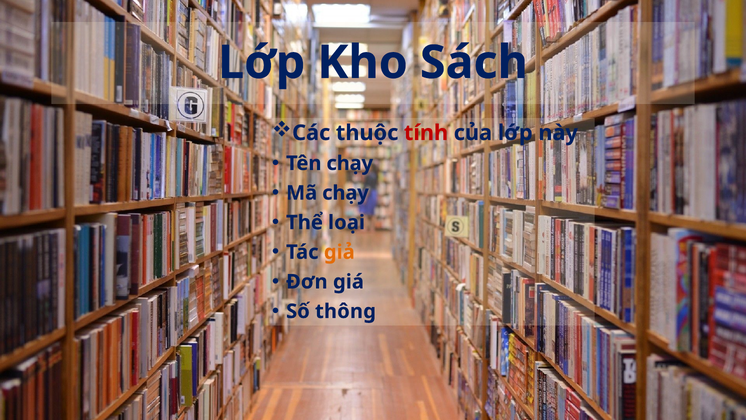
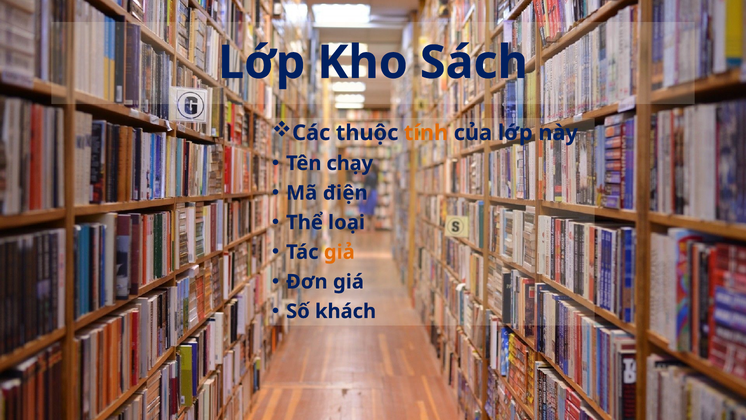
tính colour: red -> orange
Mã chạy: chạy -> điện
thông: thông -> khách
